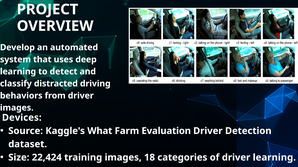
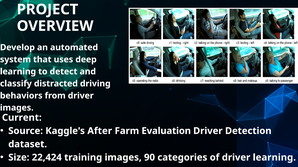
Devices: Devices -> Current
What: What -> After
18: 18 -> 90
